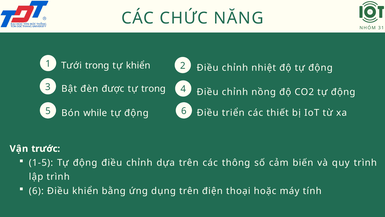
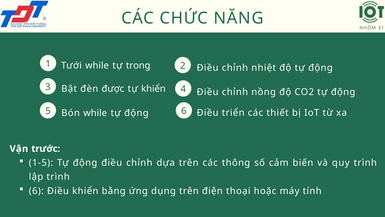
Tưới trong: trong -> while
tự khiển: khiển -> trong
tự trong: trong -> khiển
